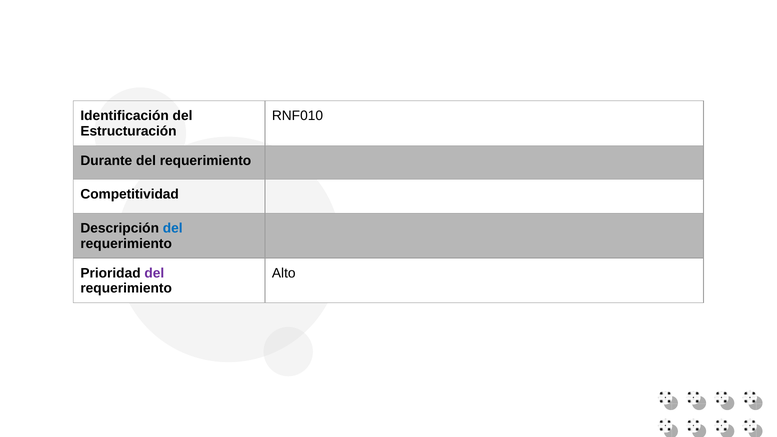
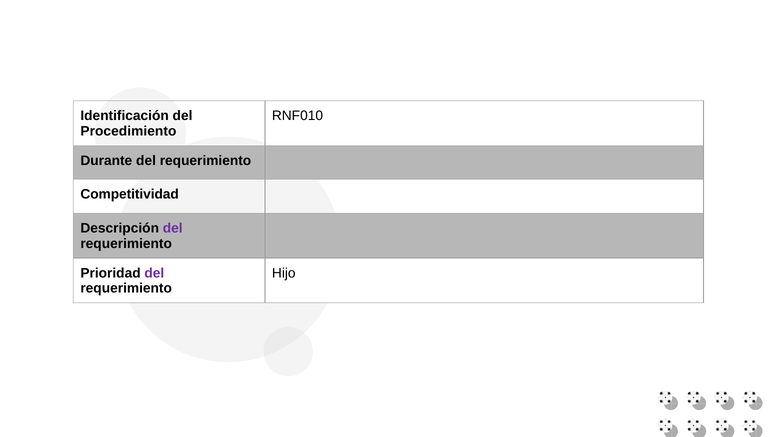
Estructuración: Estructuración -> Procedimiento
del at (173, 228) colour: blue -> purple
Alto: Alto -> Hijo
